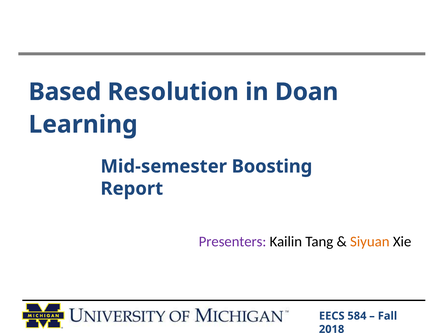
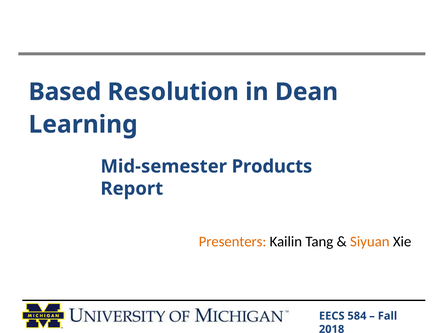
Doan: Doan -> Dean
Boosting: Boosting -> Products
Presenters colour: purple -> orange
